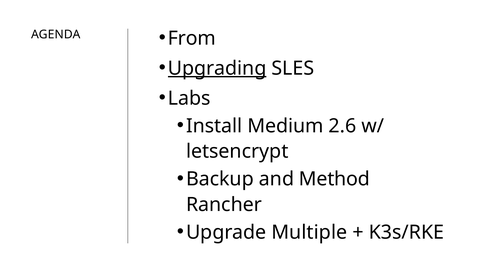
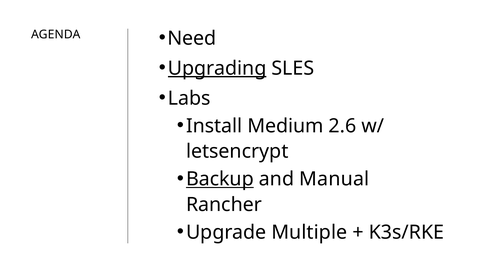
From: From -> Need
Backup underline: none -> present
Method: Method -> Manual
